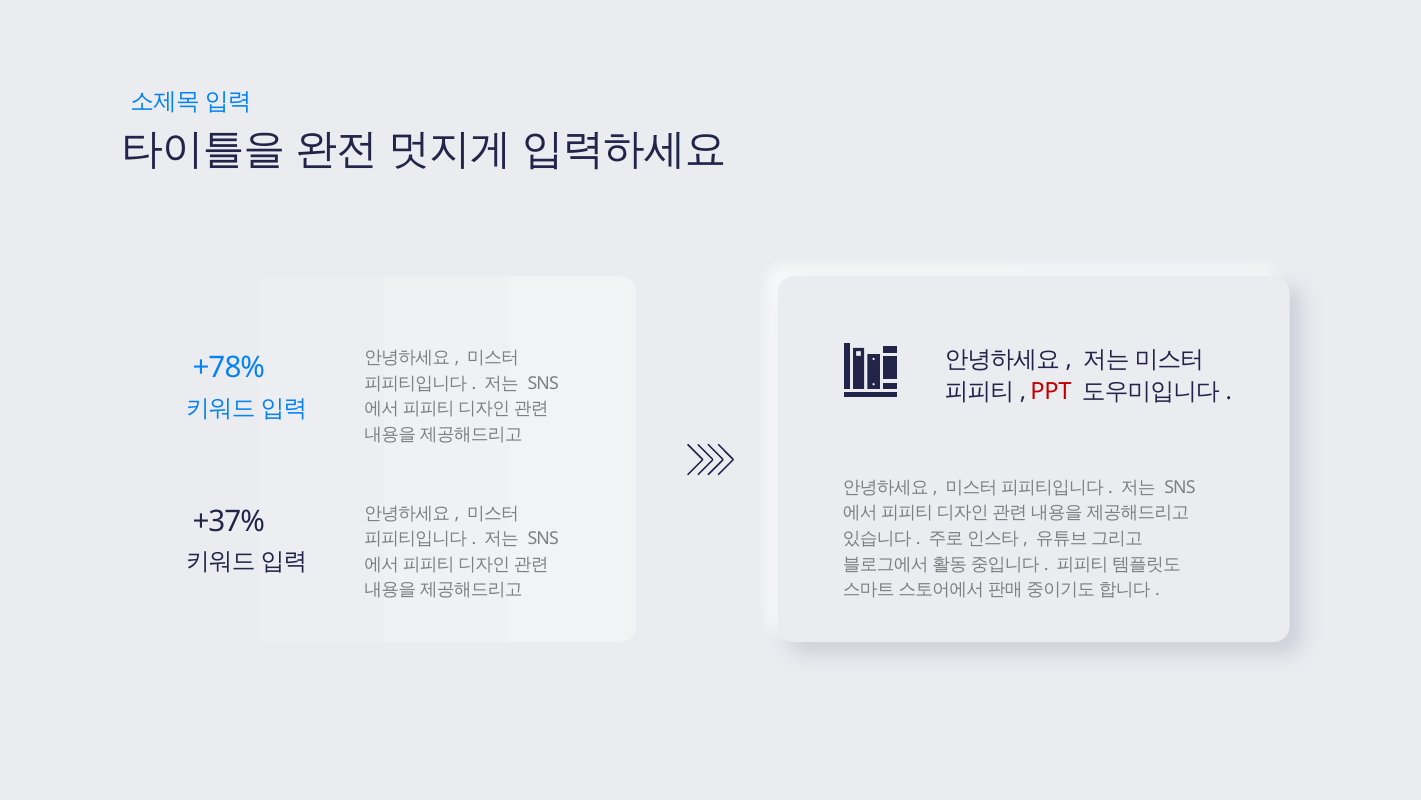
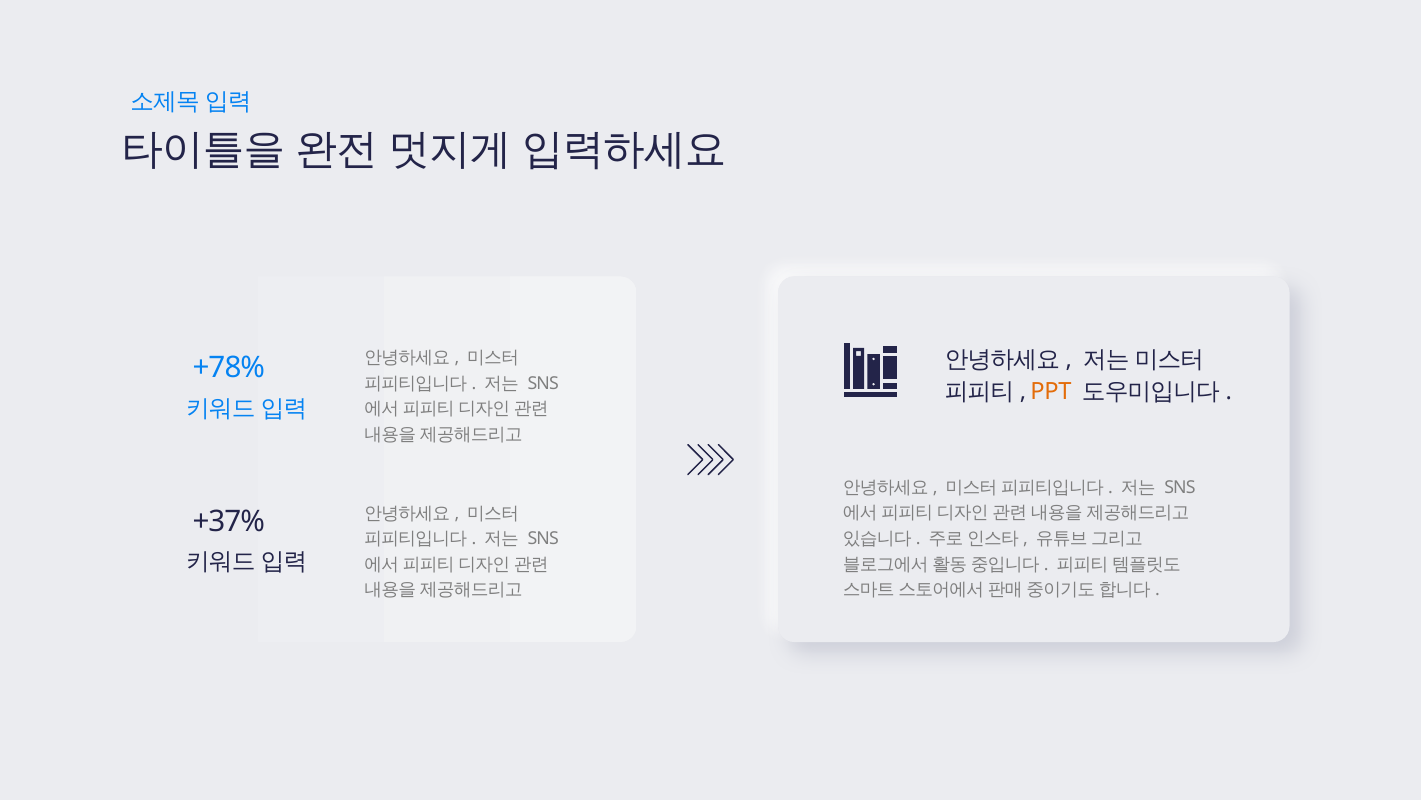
PPT colour: red -> orange
